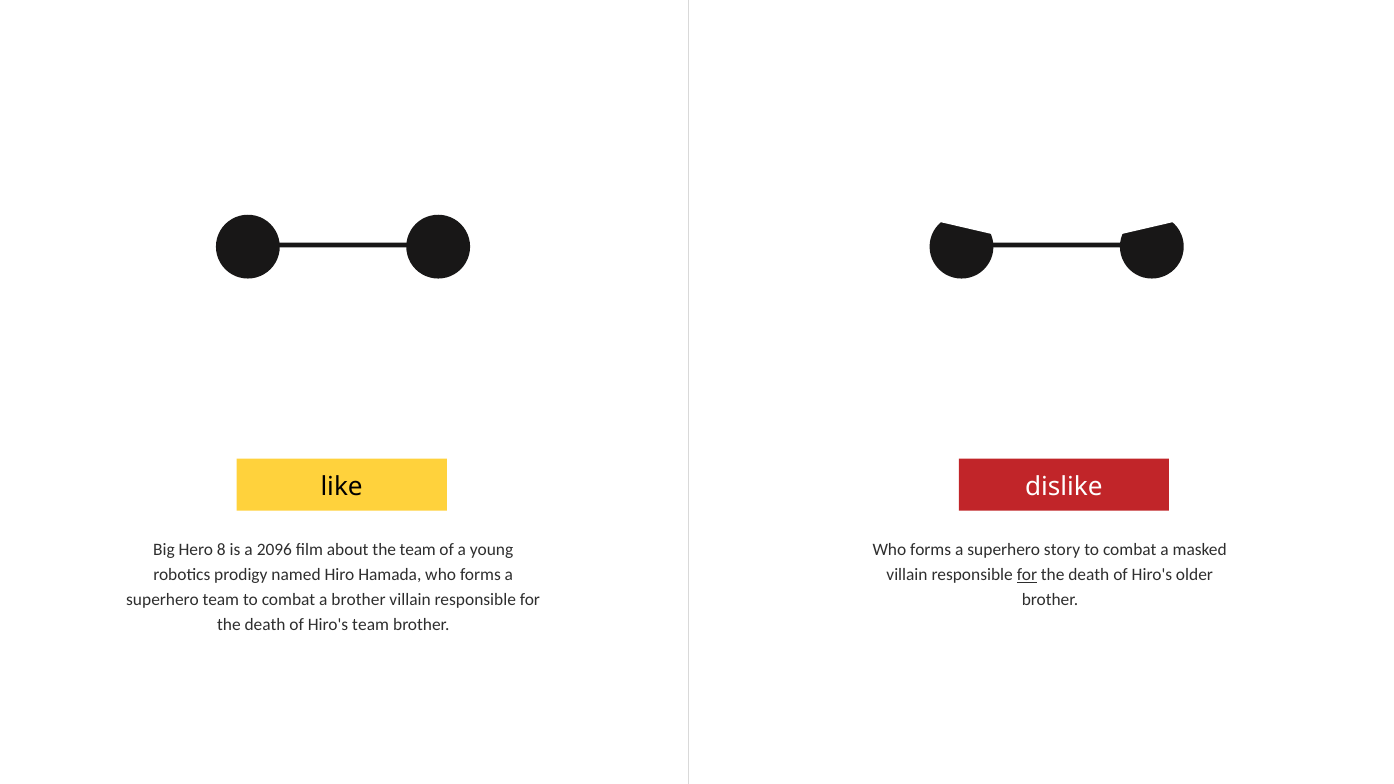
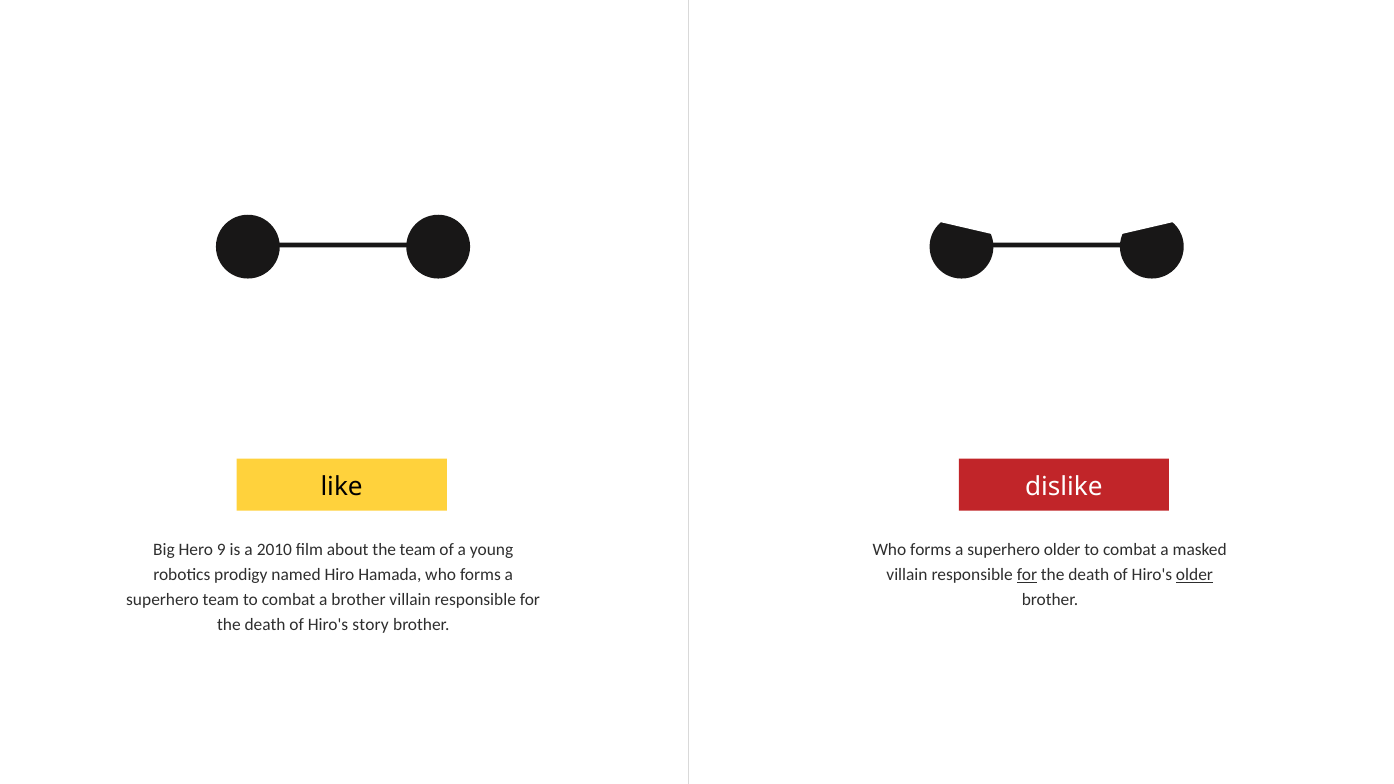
8: 8 -> 9
2096: 2096 -> 2010
superhero story: story -> older
older at (1194, 575) underline: none -> present
Hiro's team: team -> story
